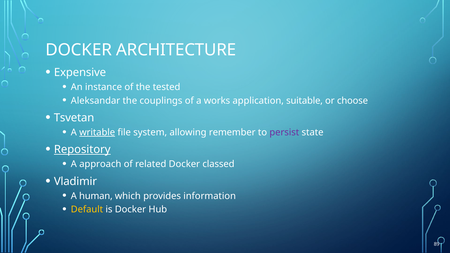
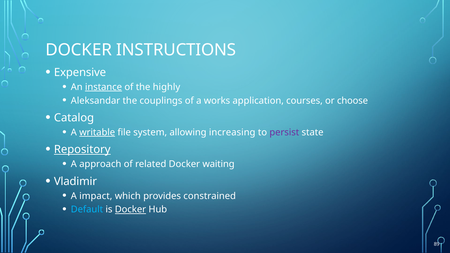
ARCHITECTURE: ARCHITECTURE -> INSTRUCTIONS
instance underline: none -> present
tested: tested -> highly
suitable: suitable -> courses
Tsvetan: Tsvetan -> Catalog
remember: remember -> increasing
classed: classed -> waiting
human: human -> impact
information: information -> constrained
Default colour: yellow -> light blue
Docker at (130, 210) underline: none -> present
